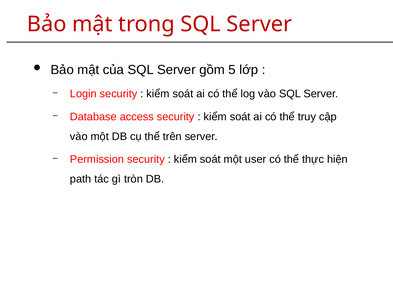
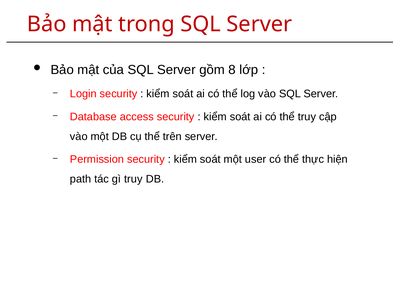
5: 5 -> 8
gì tròn: tròn -> truy
